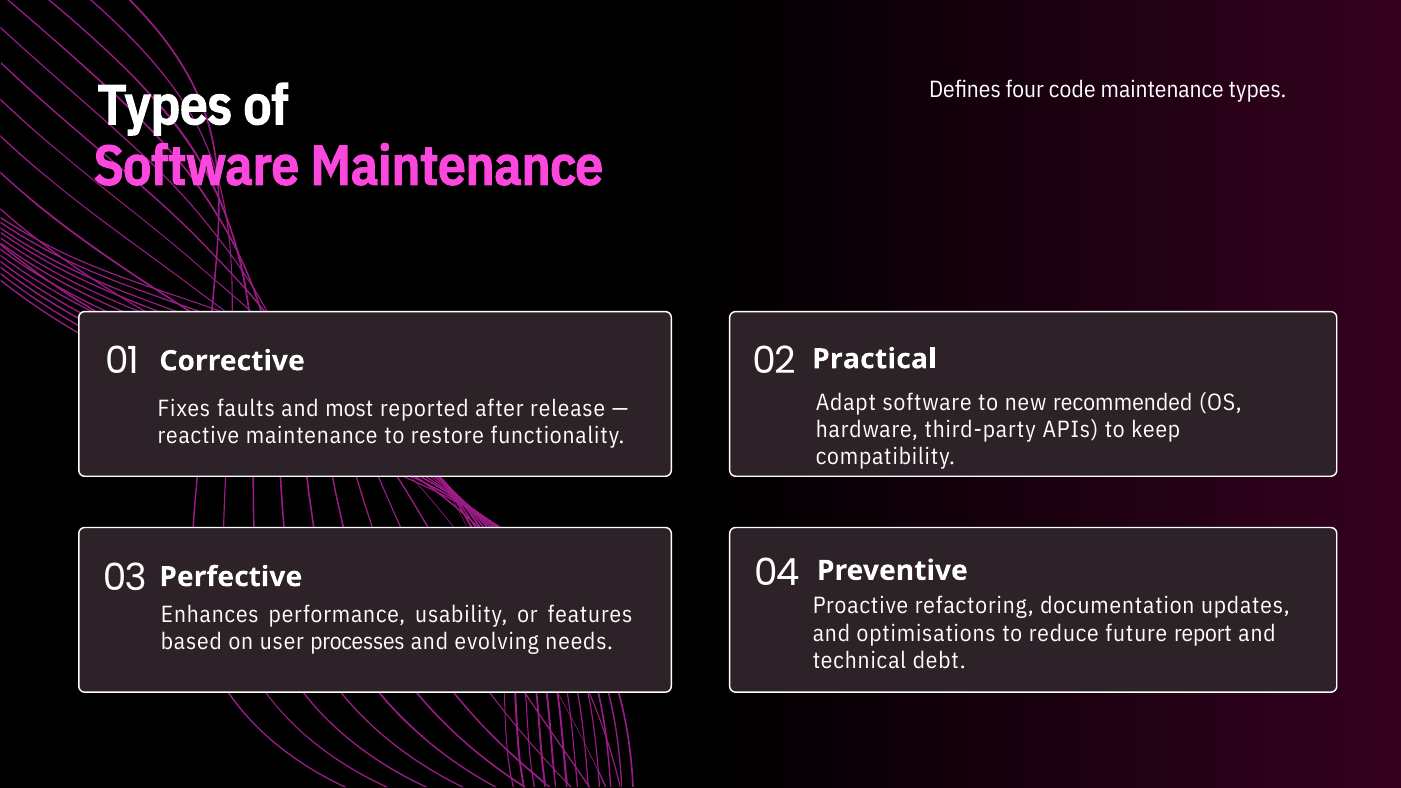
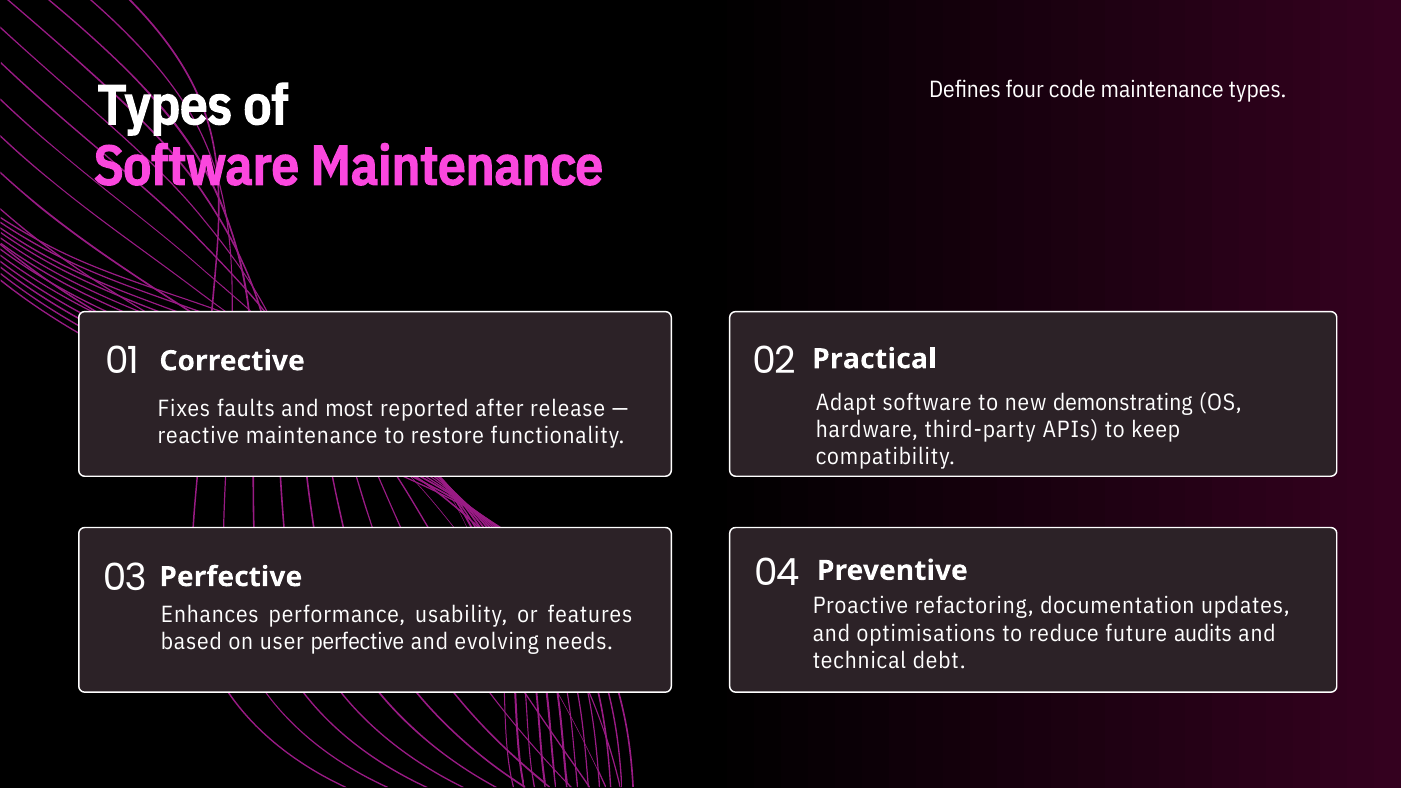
recommended: recommended -> demonstrating
report: report -> audits
user processes: processes -> perfective
